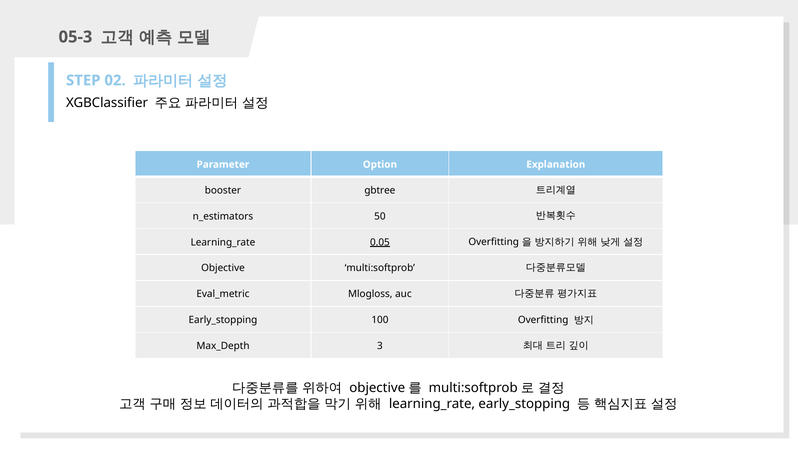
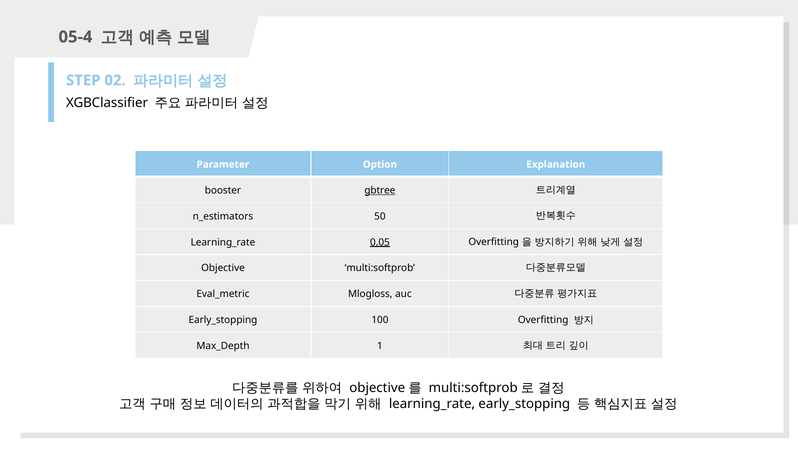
05-3: 05-3 -> 05-4
gbtree underline: none -> present
3: 3 -> 1
